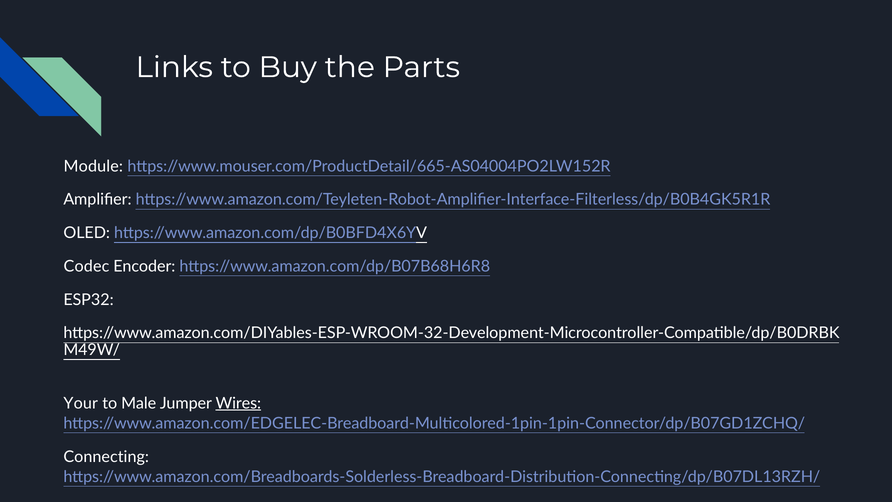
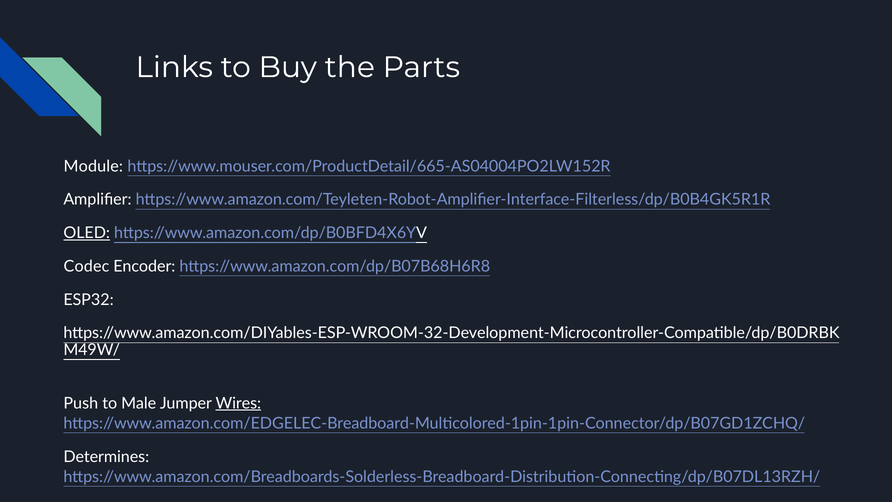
OLED underline: none -> present
Your: Your -> Push
Connecting: Connecting -> Determines
